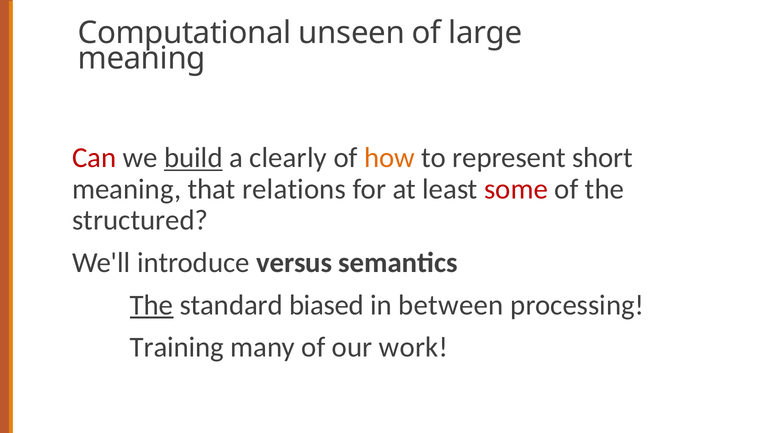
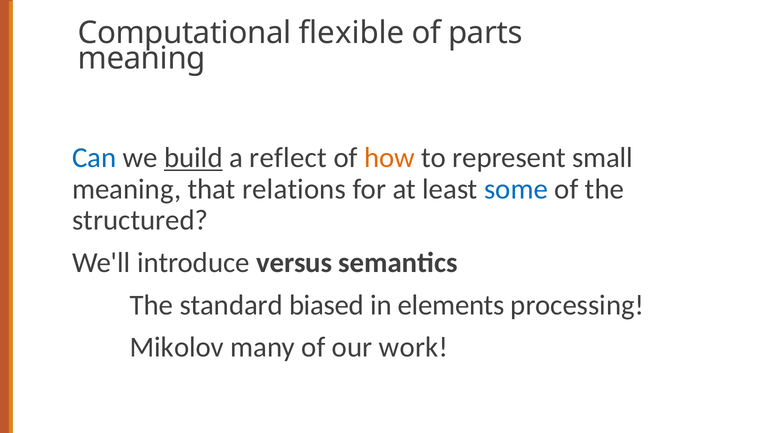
unseen: unseen -> flexible
large: large -> parts
Can colour: red -> blue
clearly: clearly -> reflect
short: short -> small
some colour: red -> blue
The at (152, 305) underline: present -> none
between: between -> elements
Training: Training -> Mikolov
